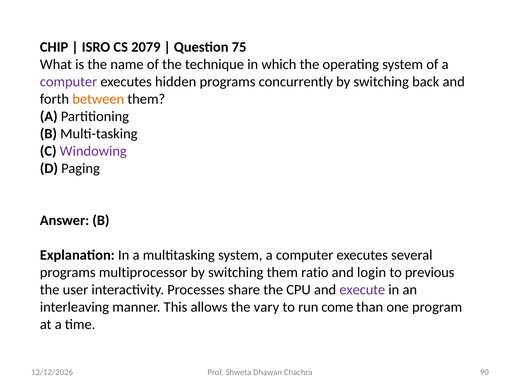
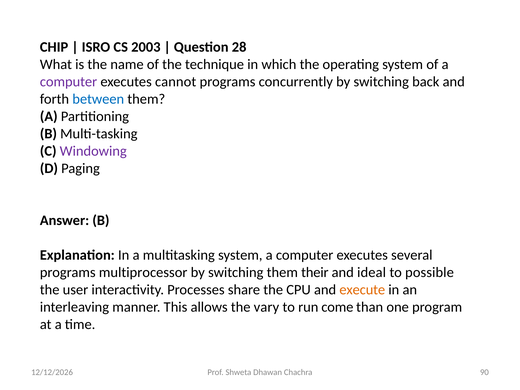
2079: 2079 -> 2003
75: 75 -> 28
hidden: hidden -> cannot
between colour: orange -> blue
ratio: ratio -> their
login: login -> ideal
previous: previous -> possible
execute colour: purple -> orange
